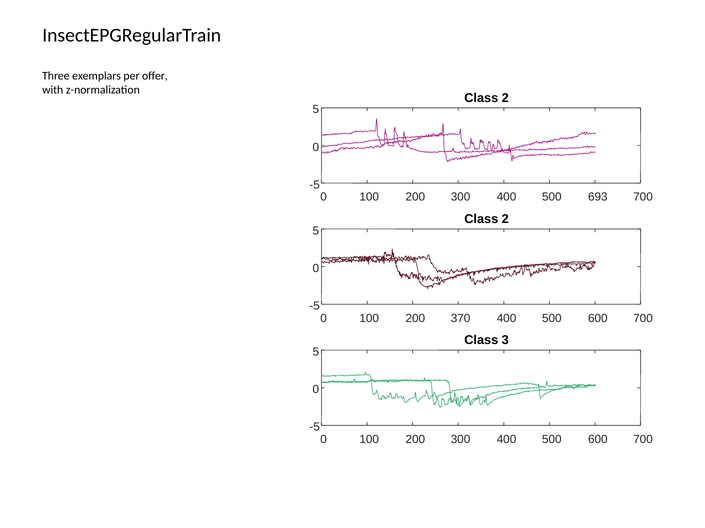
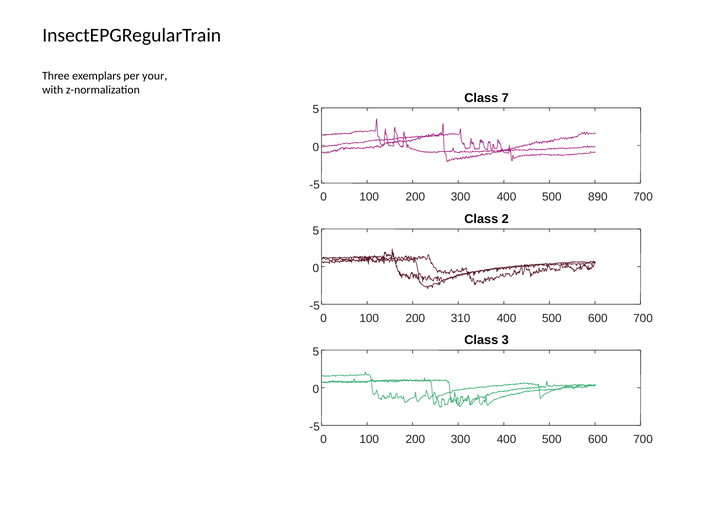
offer: offer -> your
2 at (505, 98): 2 -> 7
693: 693 -> 890
370: 370 -> 310
